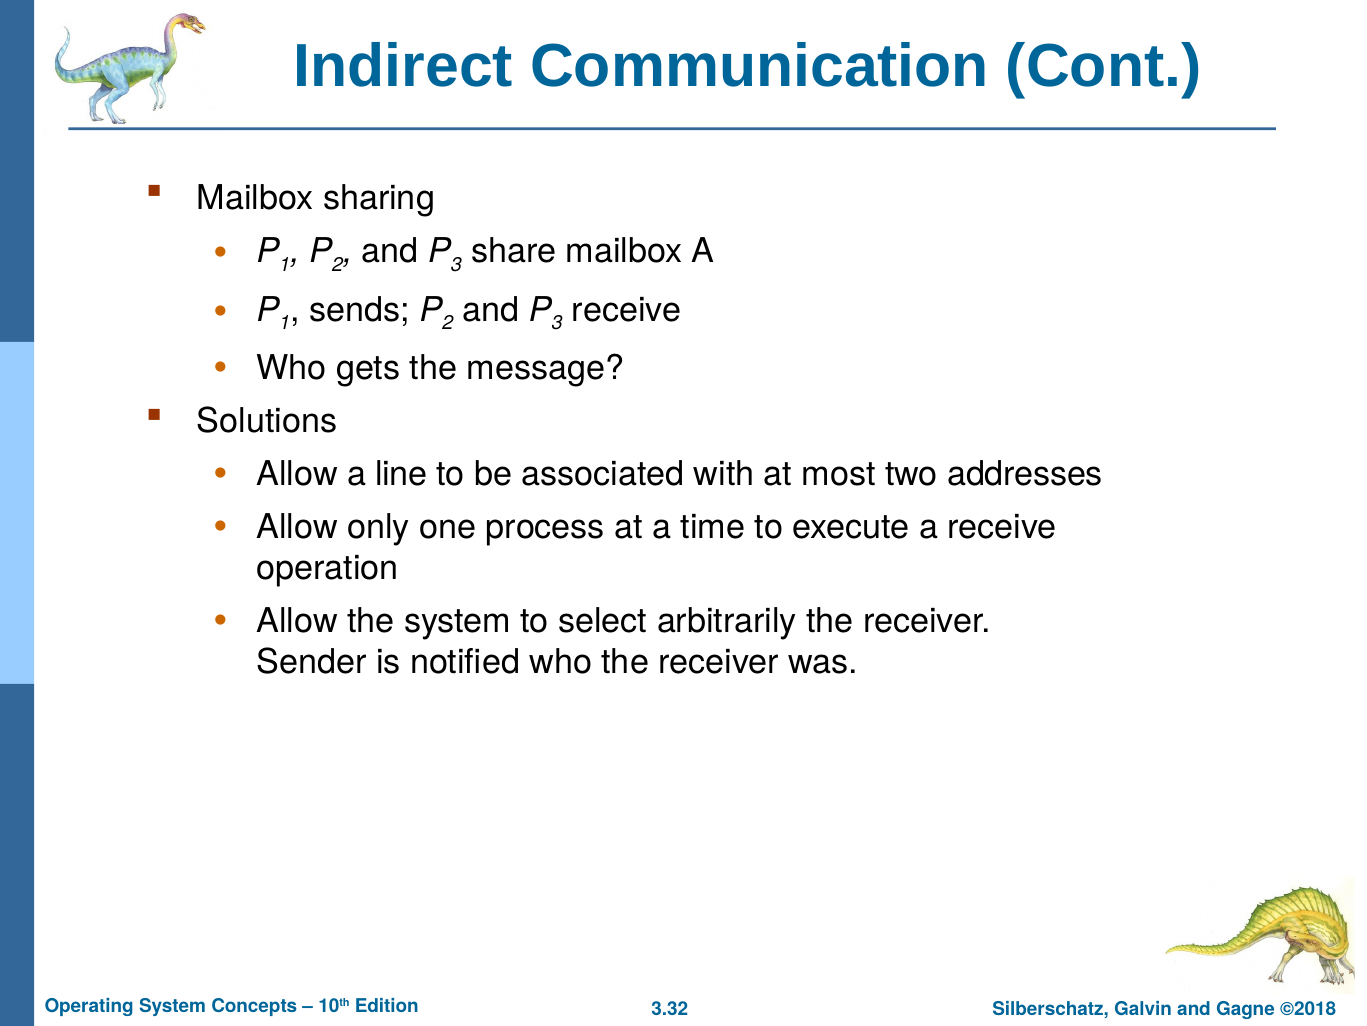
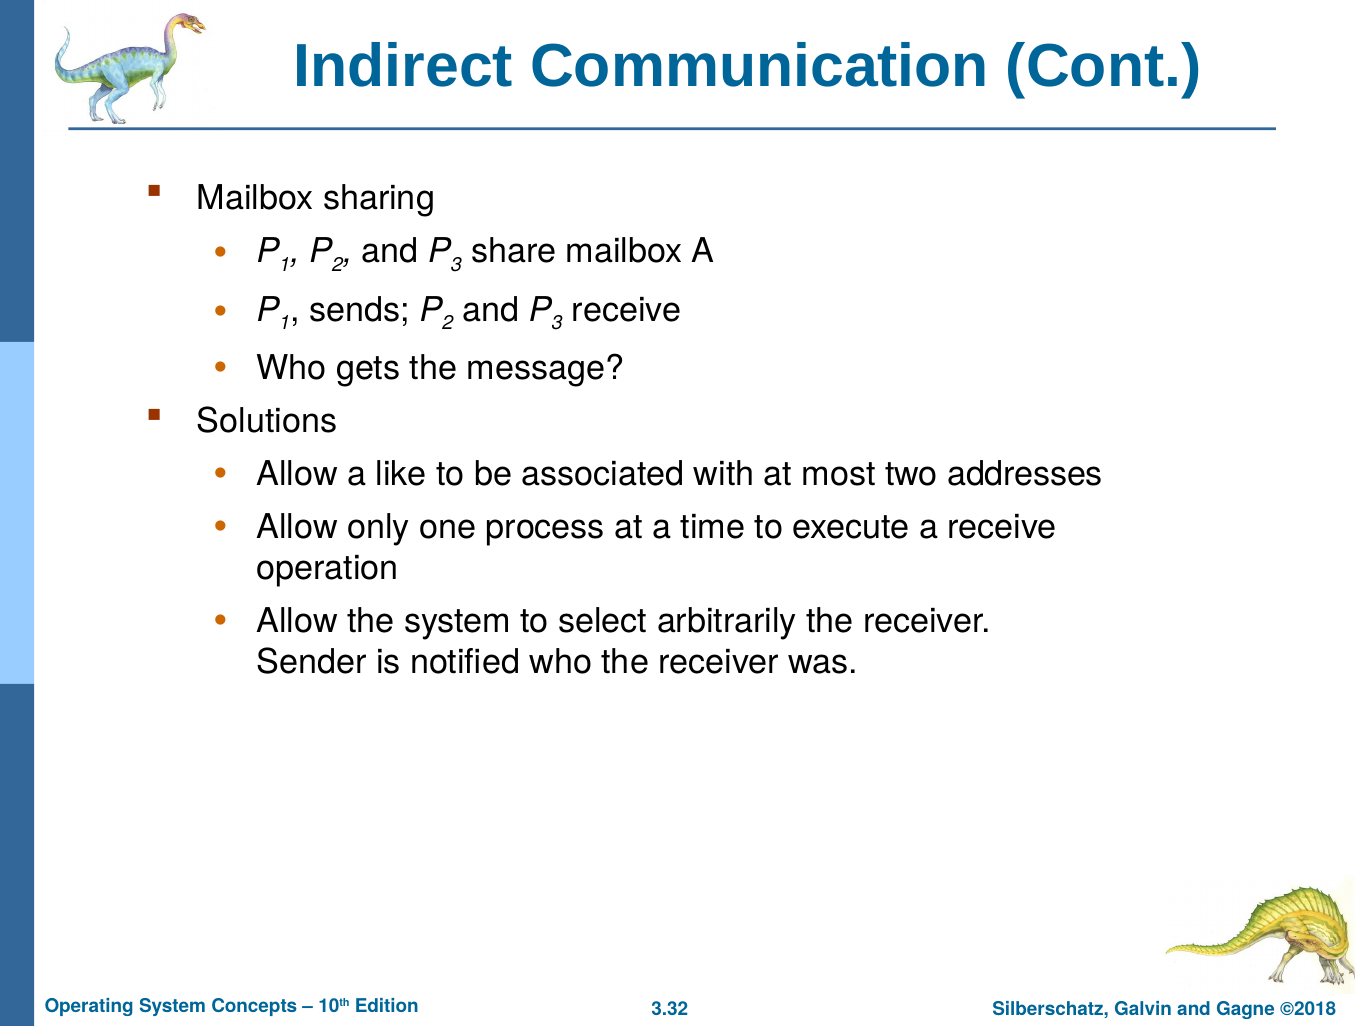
line: line -> like
